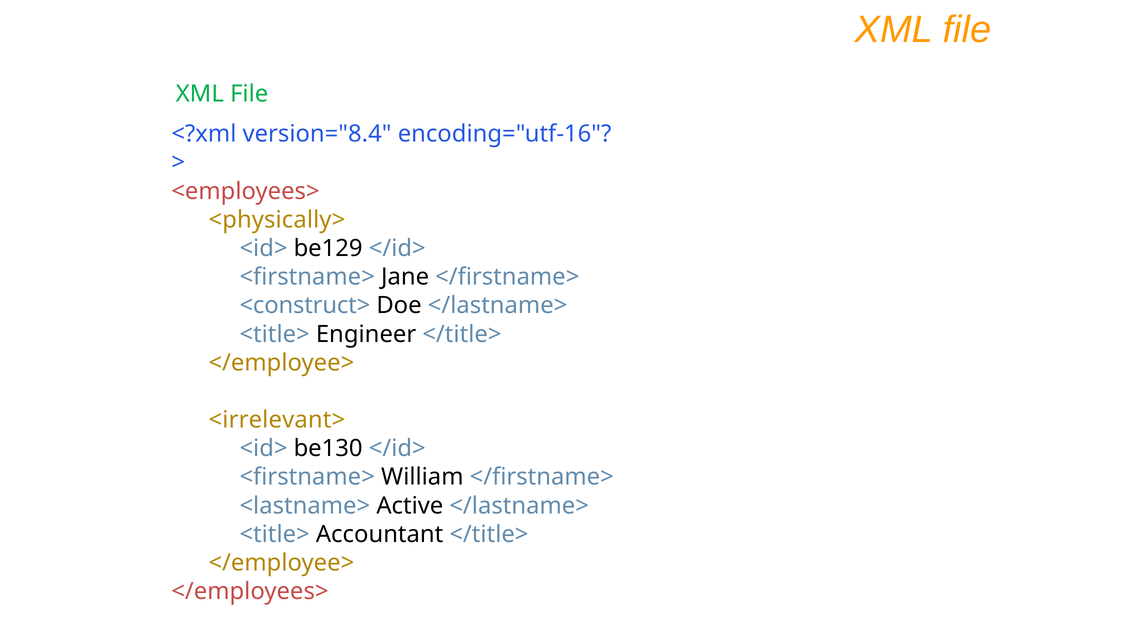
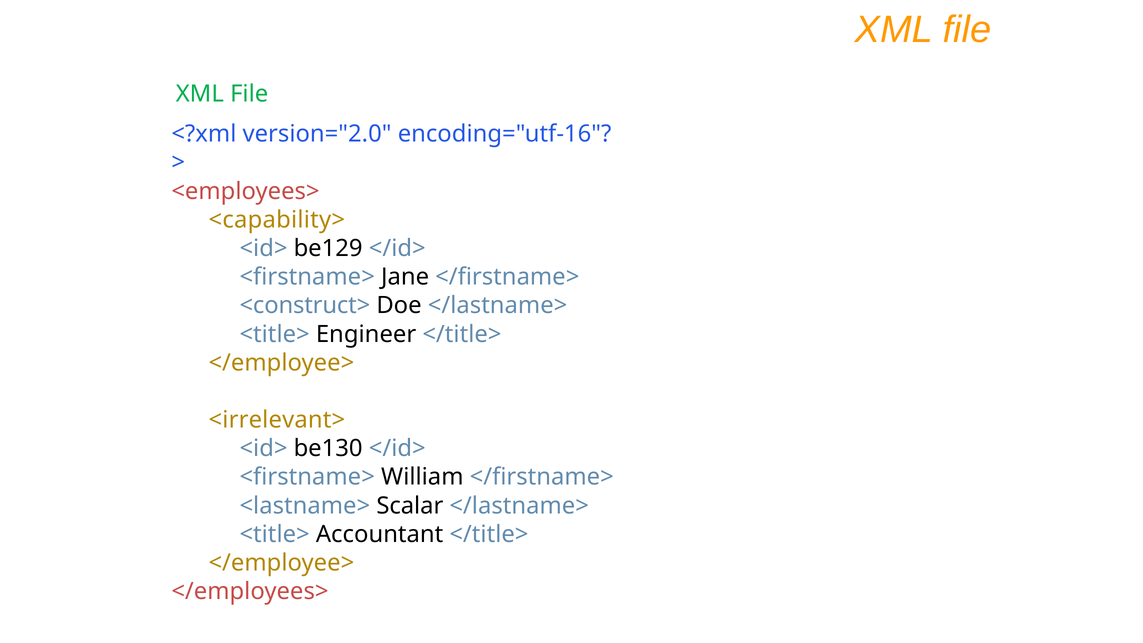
version="8.4: version="8.4 -> version="2.0
<physically>: <physically> -> <capability>
Active: Active -> Scalar
